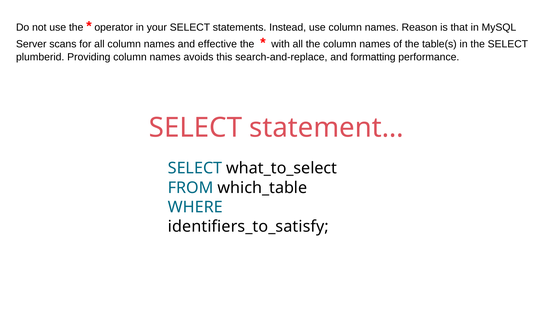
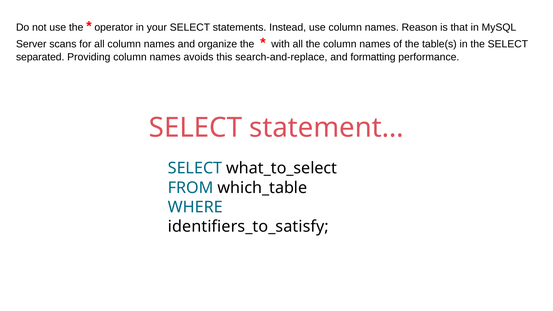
effective: effective -> organize
plumberid: plumberid -> separated
